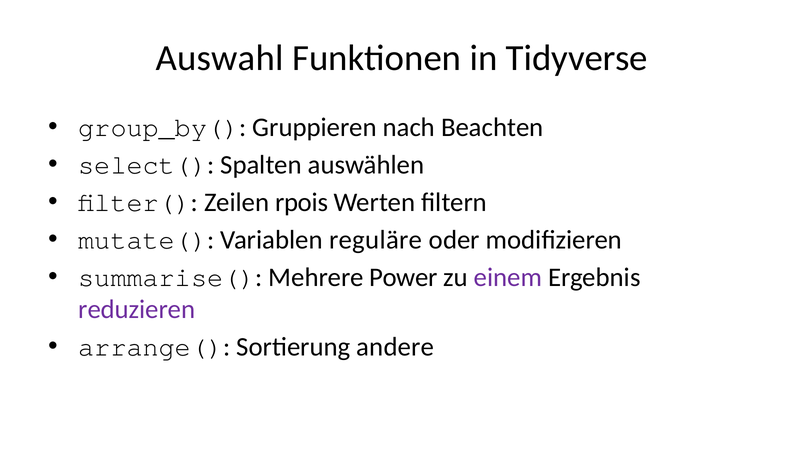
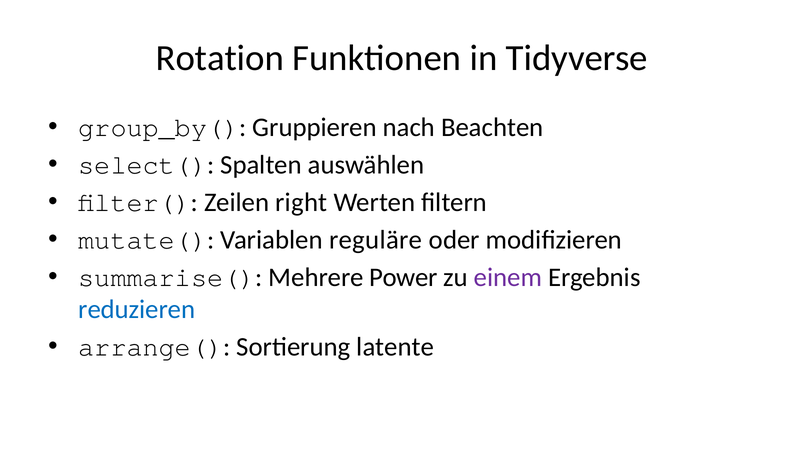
Auswahl: Auswahl -> Rotation
rpois: rpois -> right
reduzieren colour: purple -> blue
andere: andere -> latente
